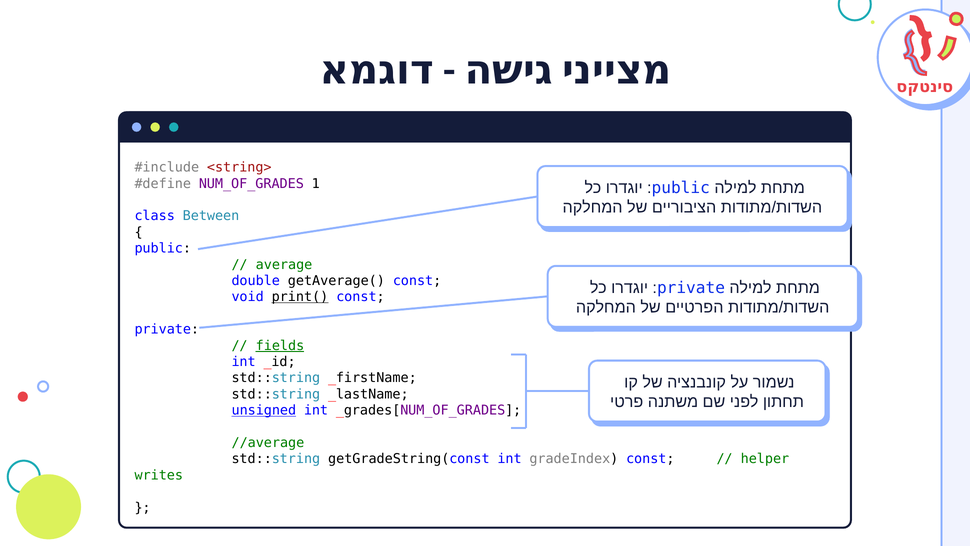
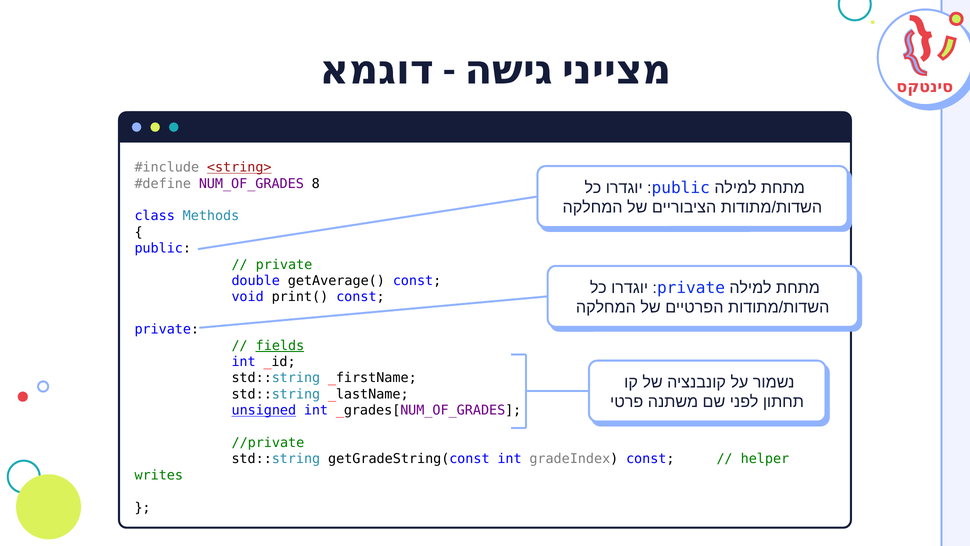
<string> underline: none -> present
1: 1 -> 8
Between: Between -> Methods
average at (284, 264): average -> private
print( underline: present -> none
//average: //average -> //private
